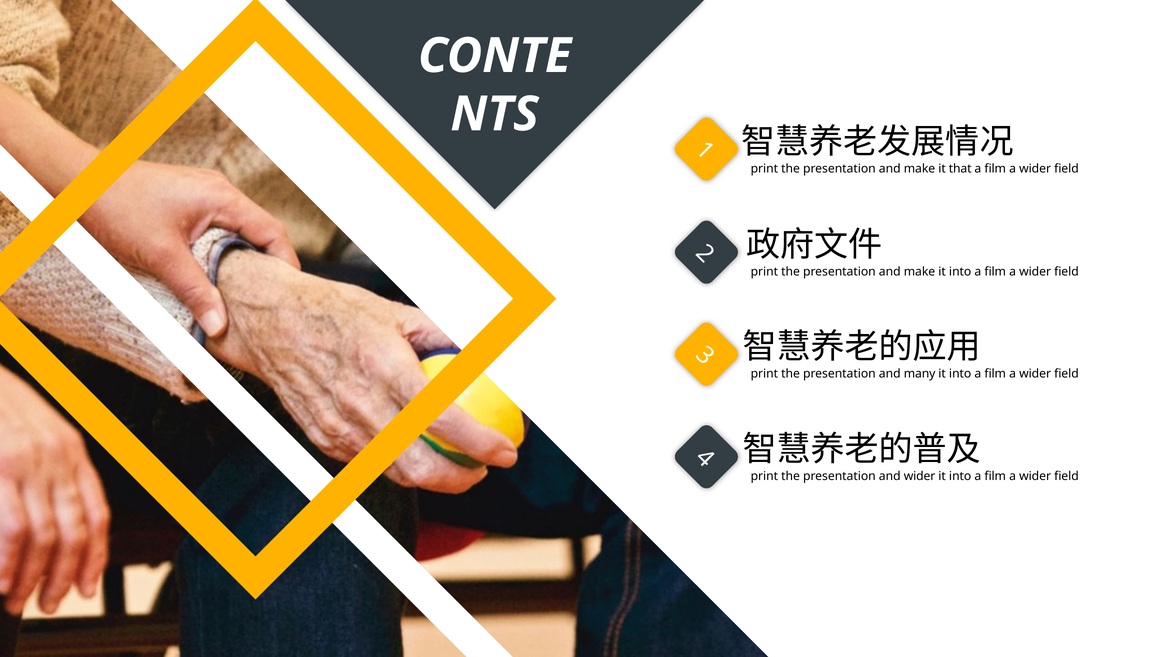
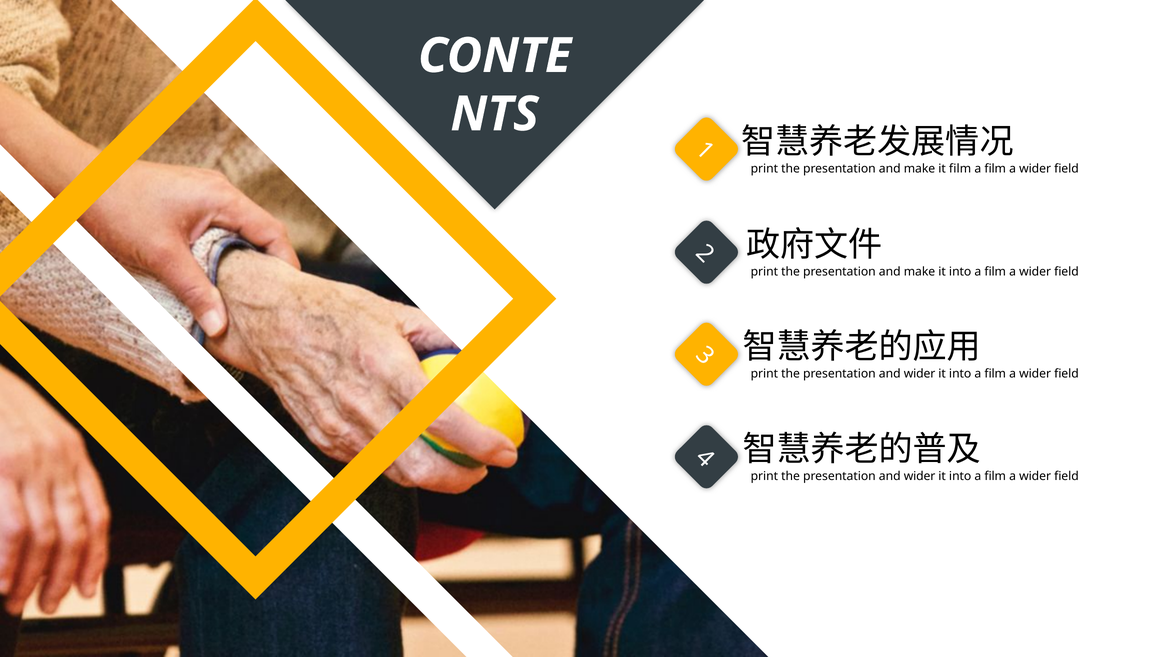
it that: that -> film
many at (920, 374): many -> wider
